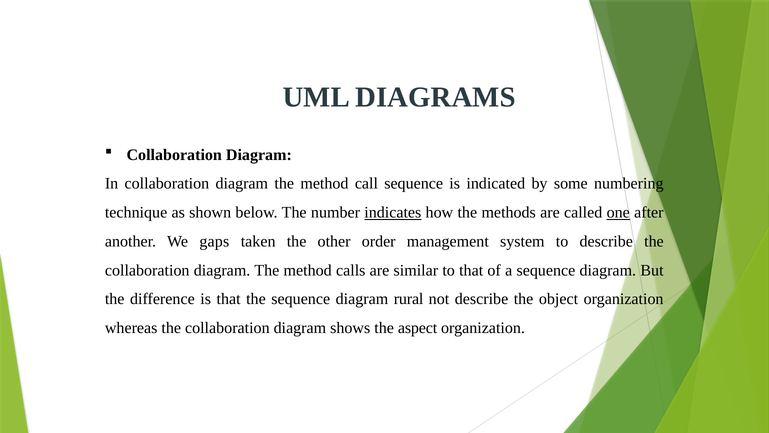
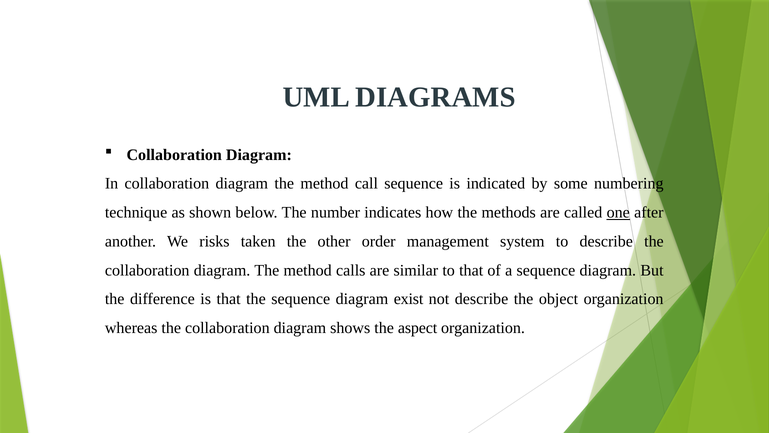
indicates underline: present -> none
gaps: gaps -> risks
rural: rural -> exist
